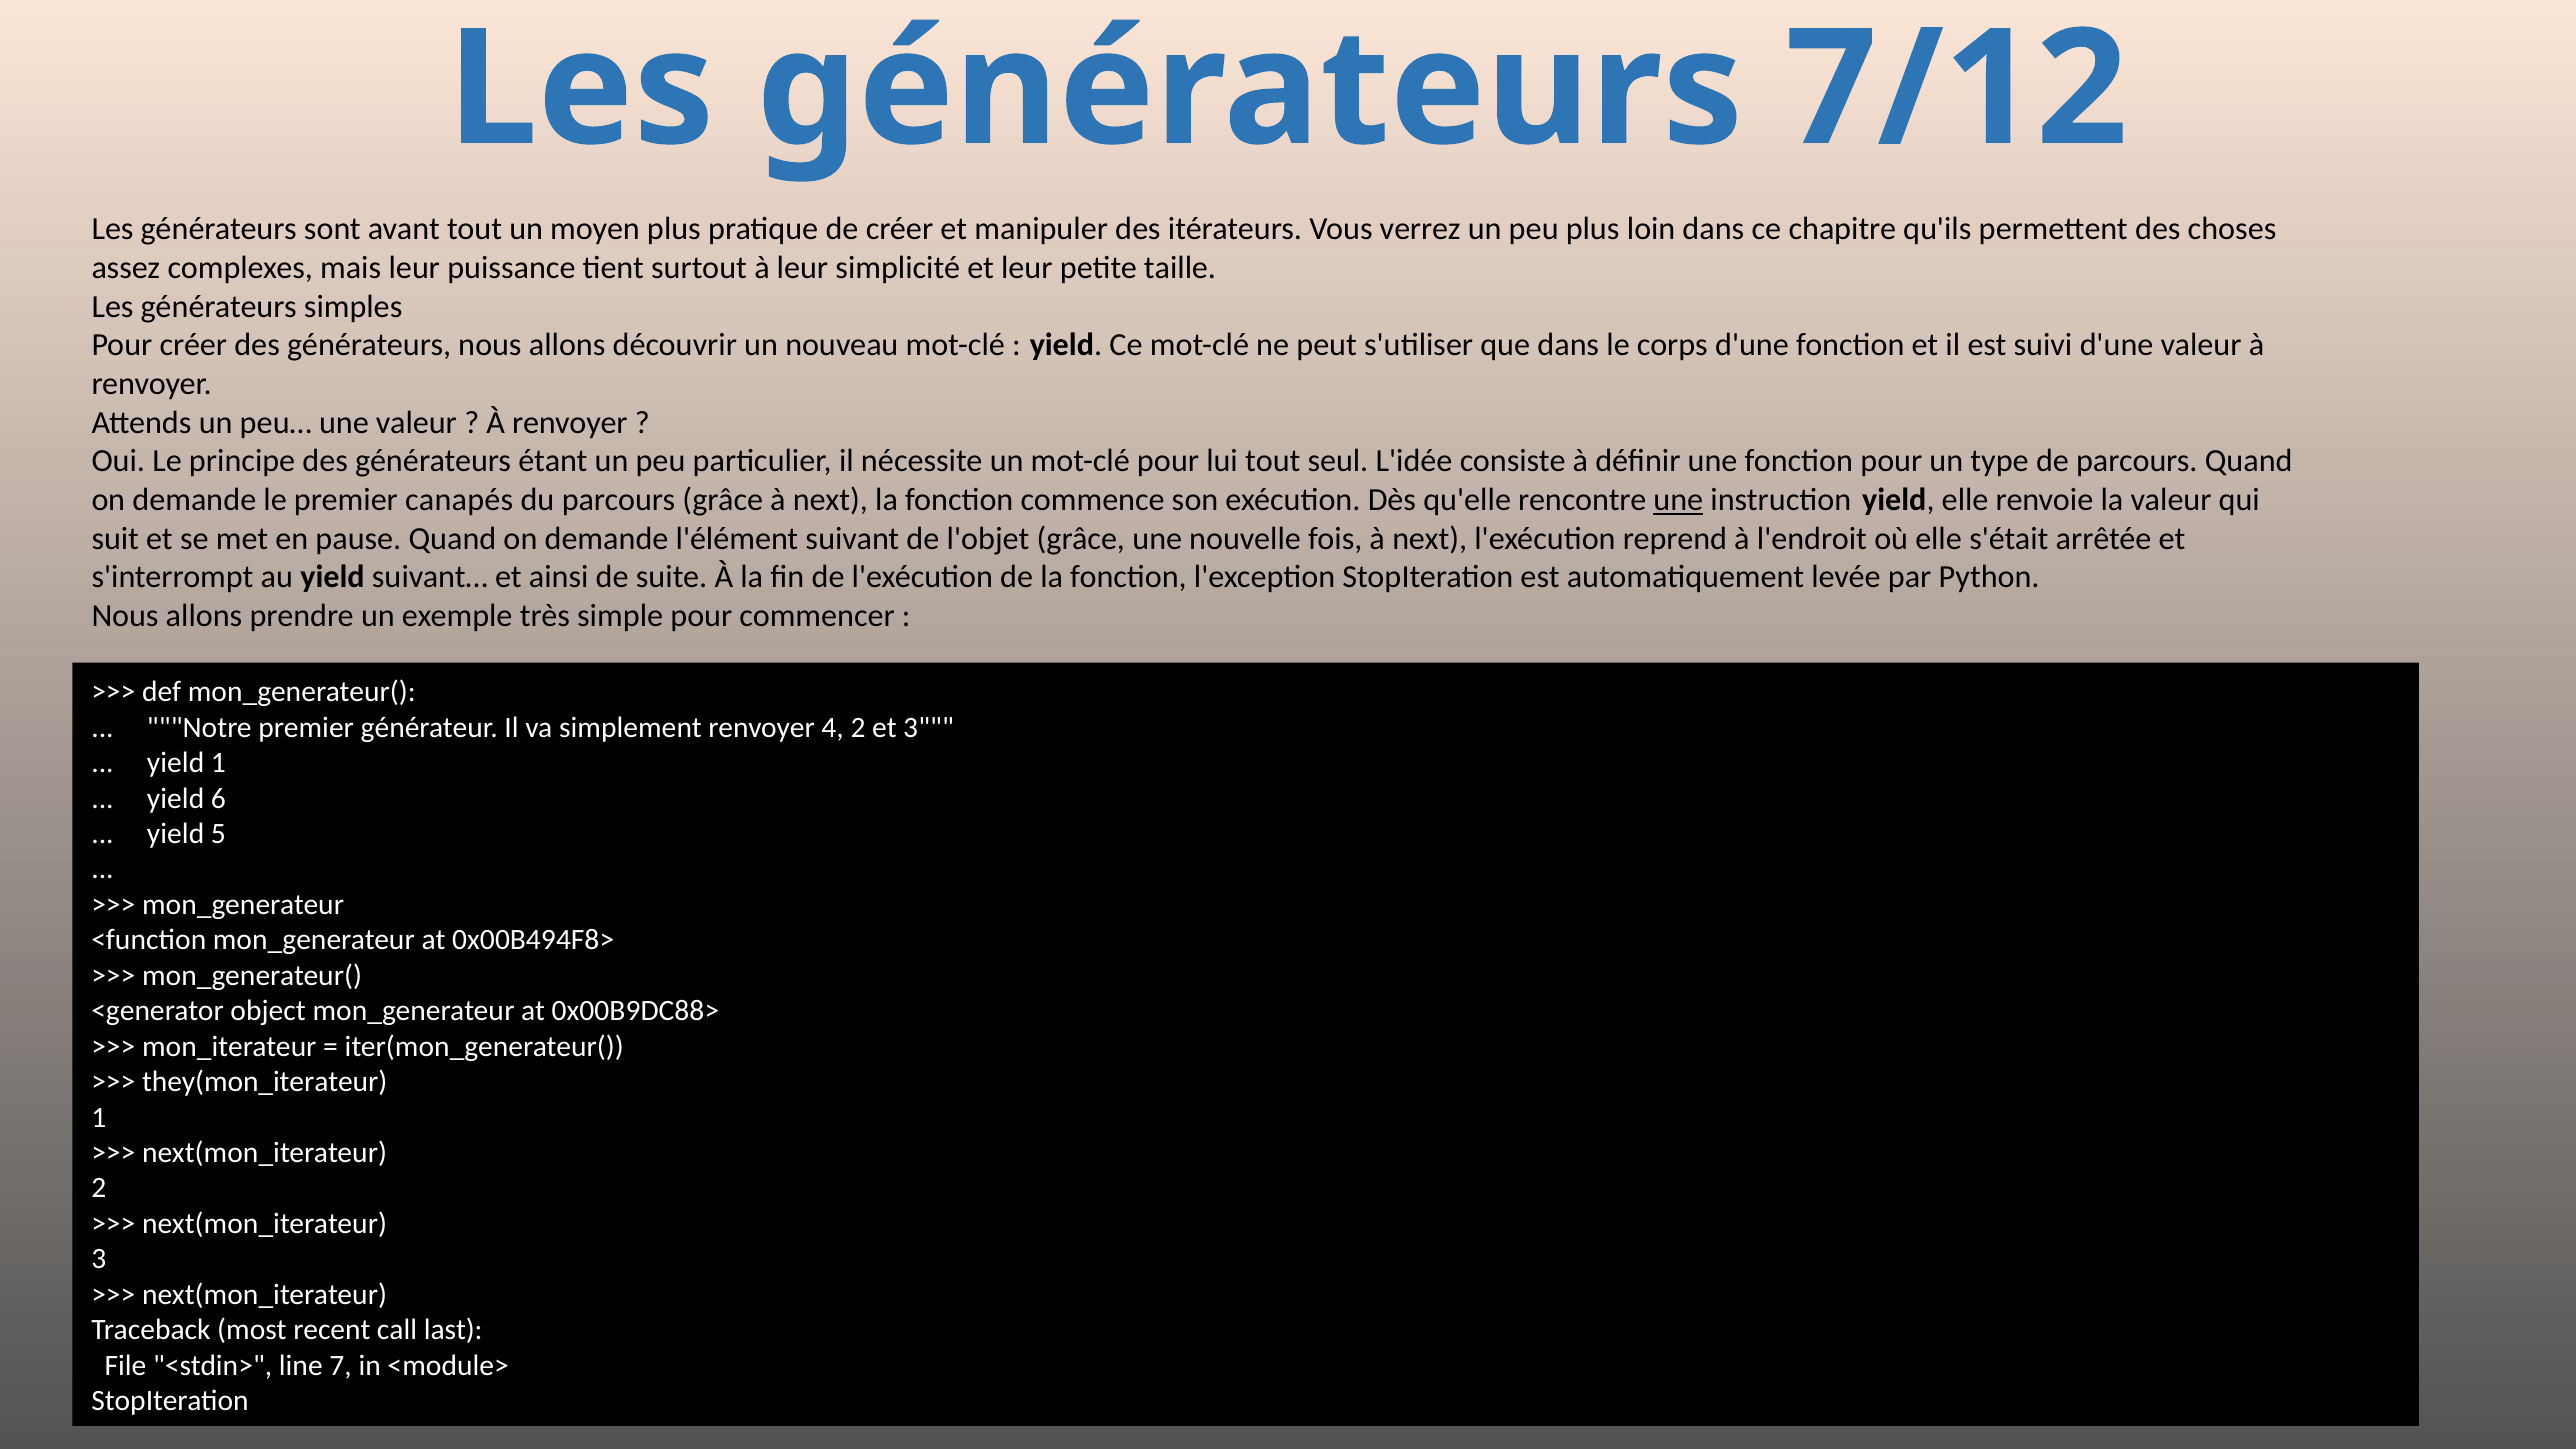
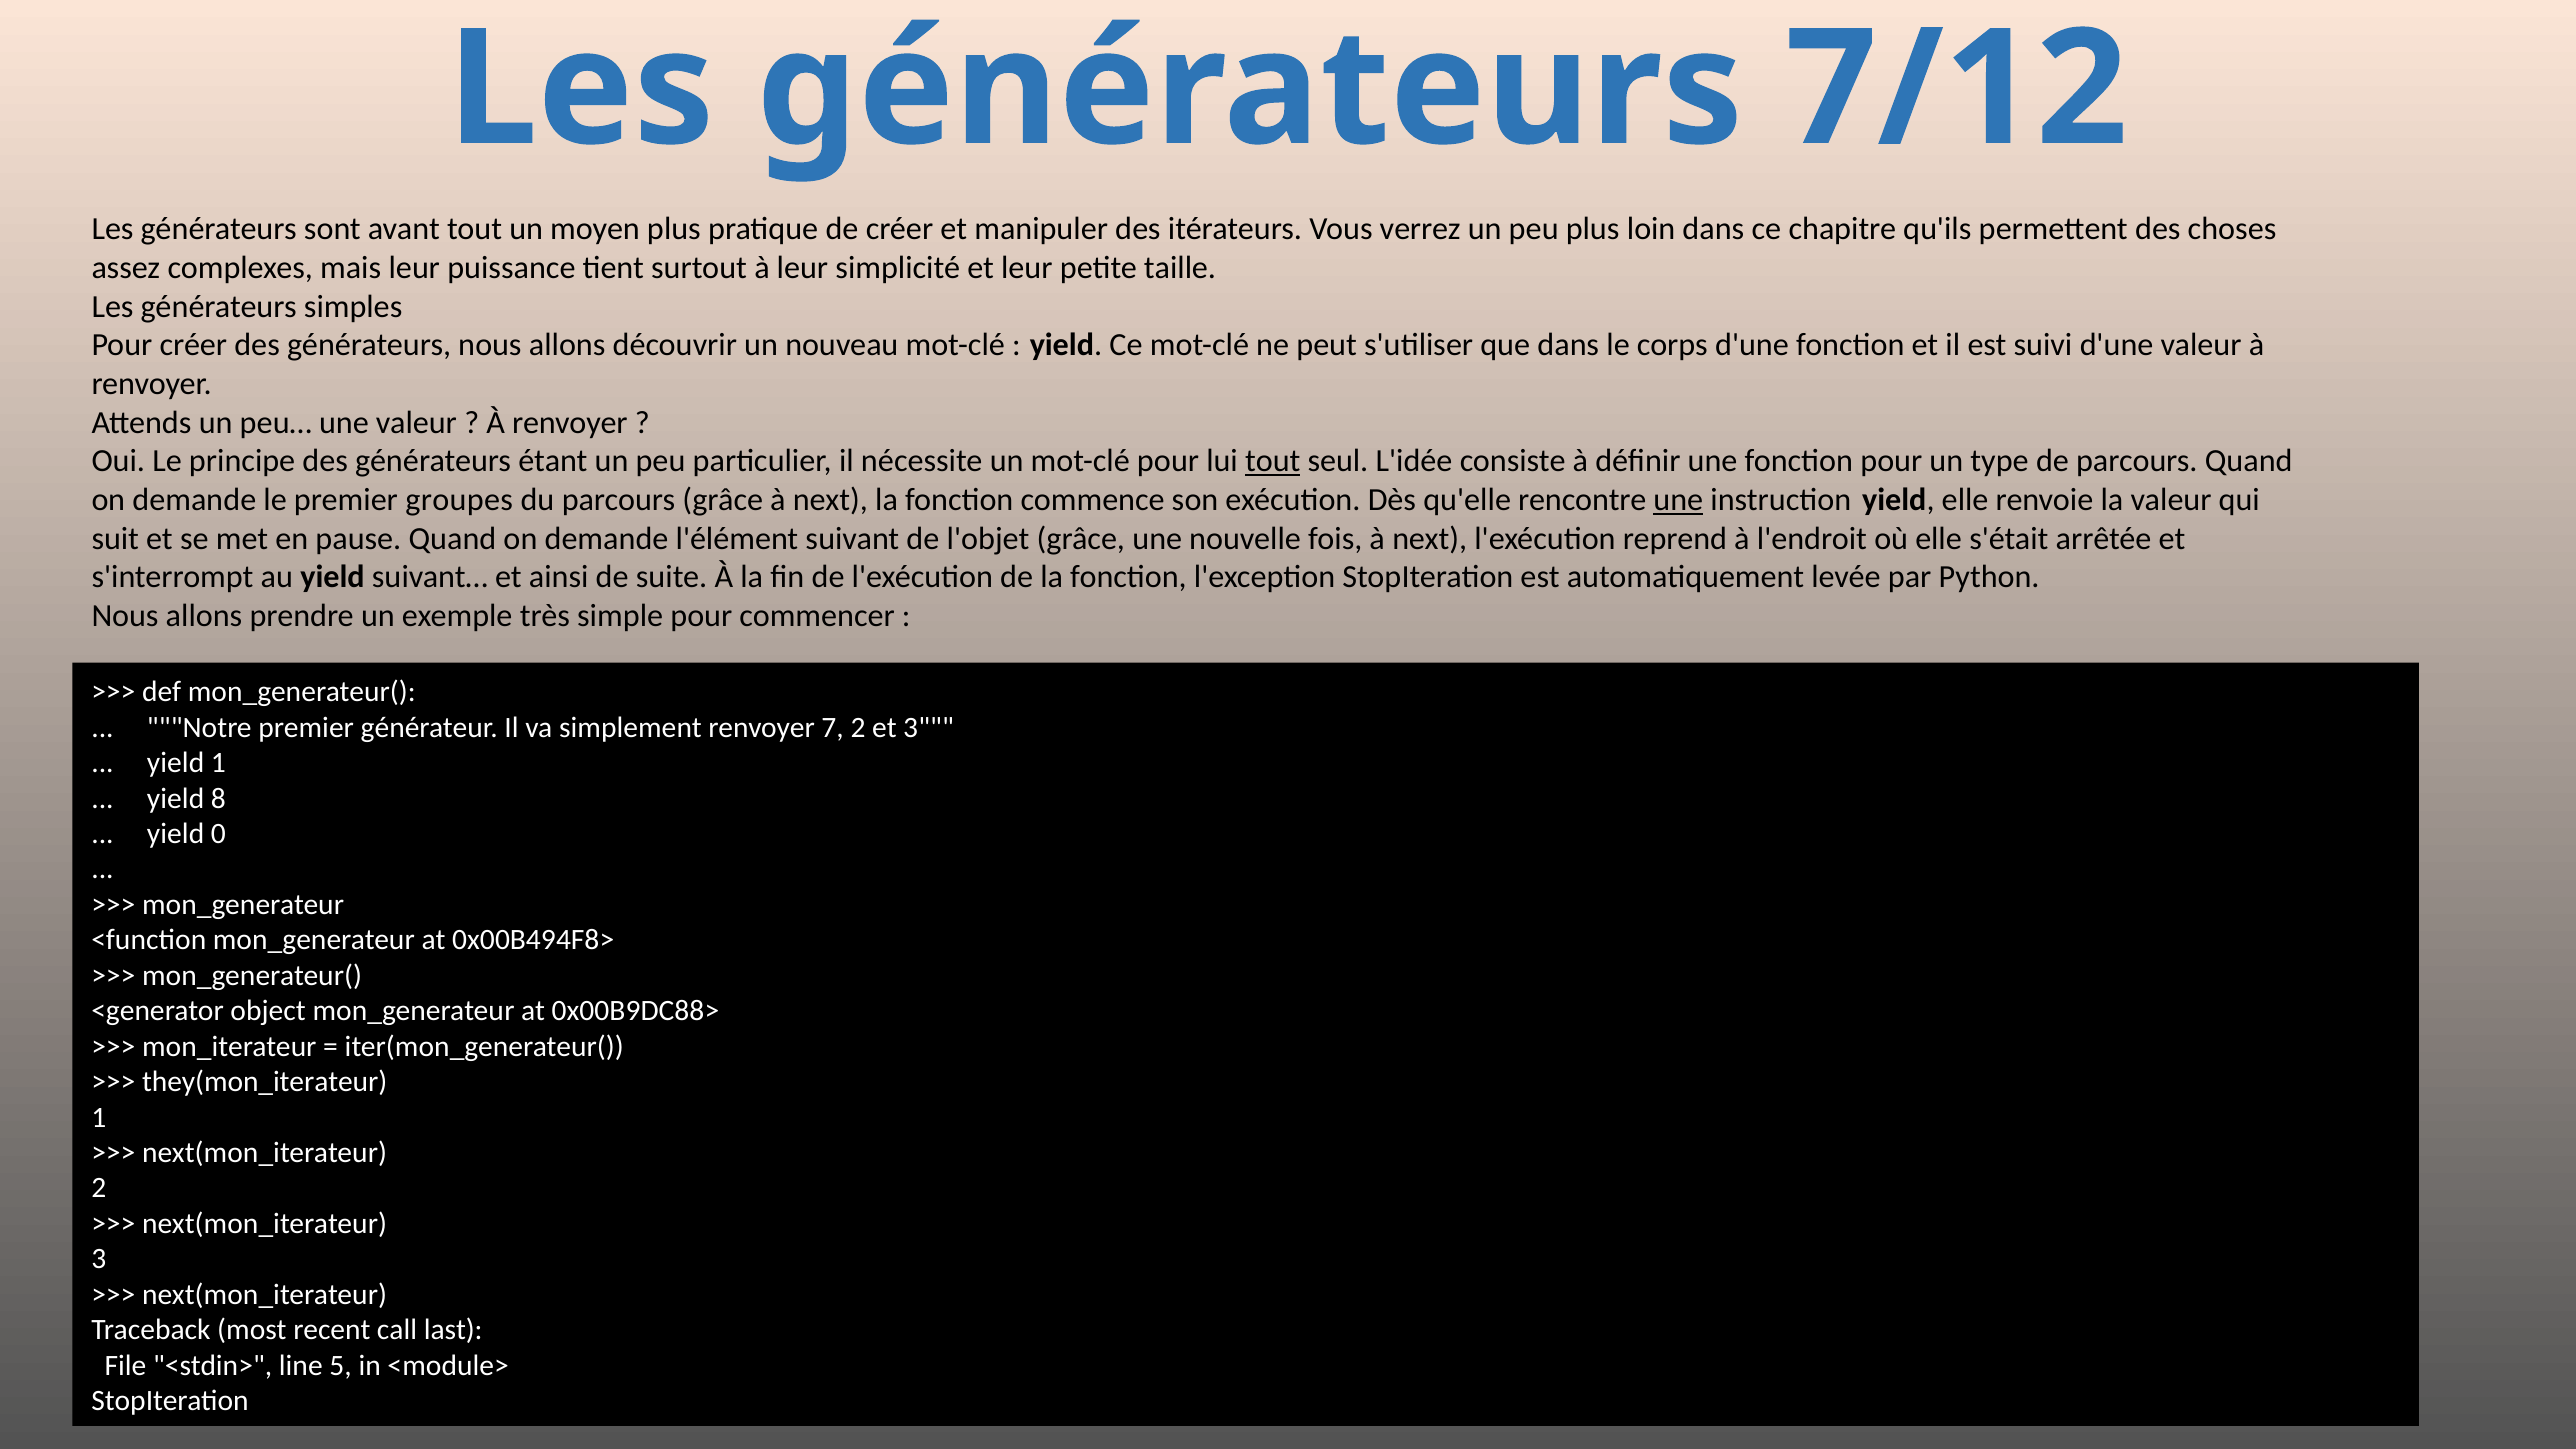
tout at (1273, 461) underline: none -> present
canapés: canapés -> groupes
4: 4 -> 7
6: 6 -> 8
5: 5 -> 0
7: 7 -> 5
